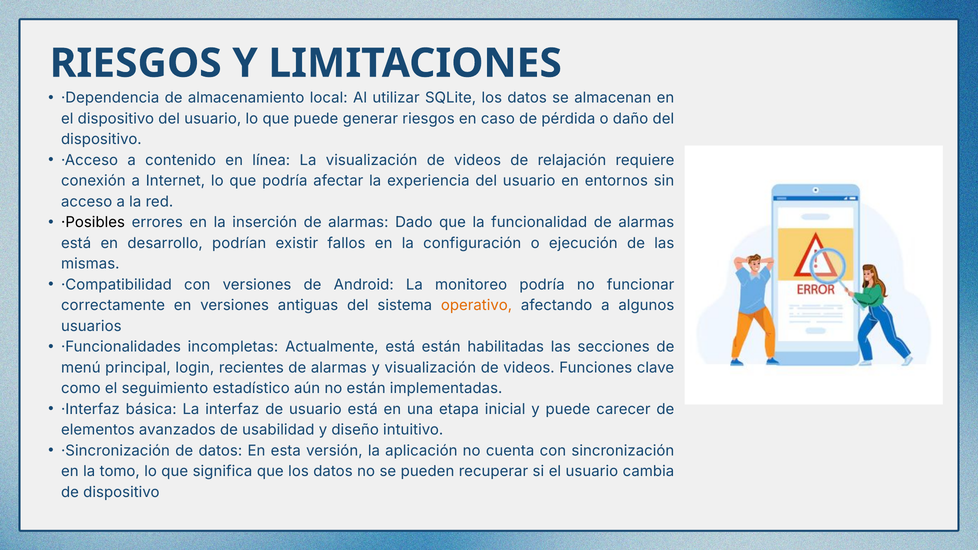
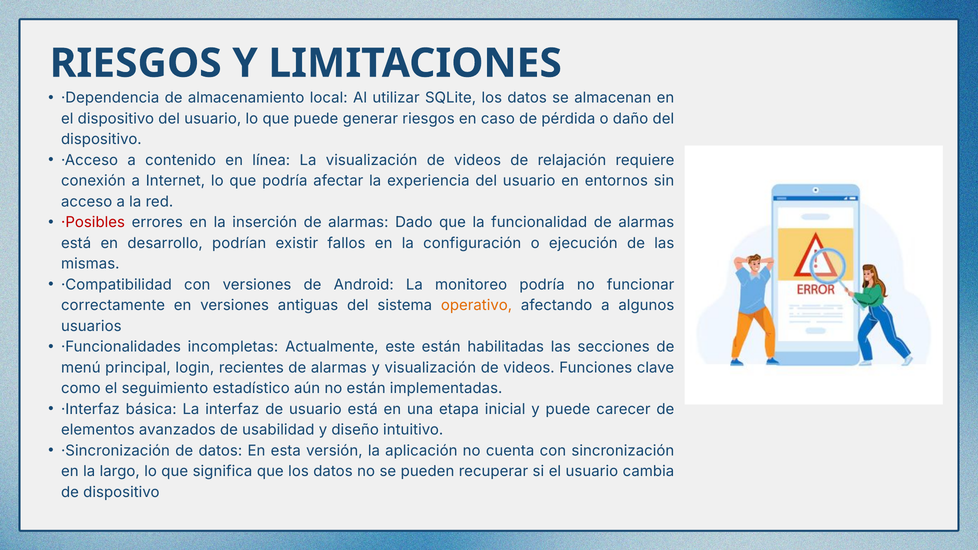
·Posibles colour: black -> red
Actualmente está: está -> este
tomo: tomo -> largo
